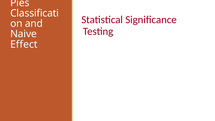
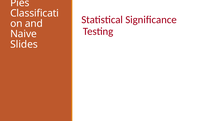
Effect: Effect -> Slides
